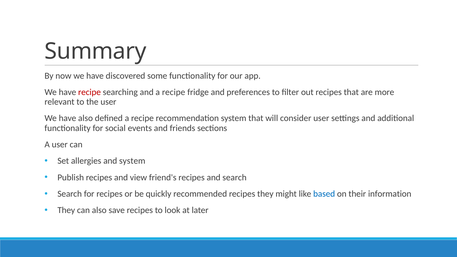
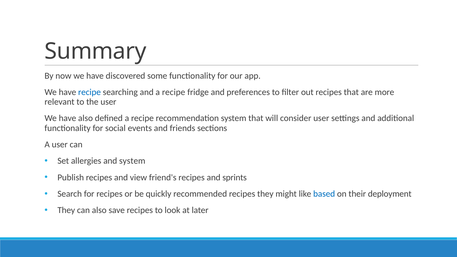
recipe at (89, 92) colour: red -> blue
and search: search -> sprints
information: information -> deployment
